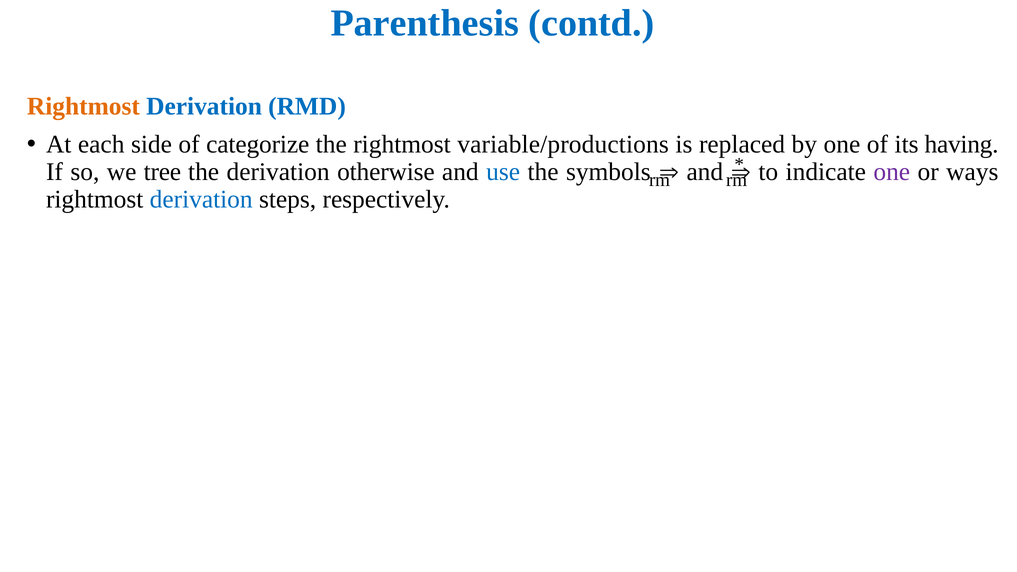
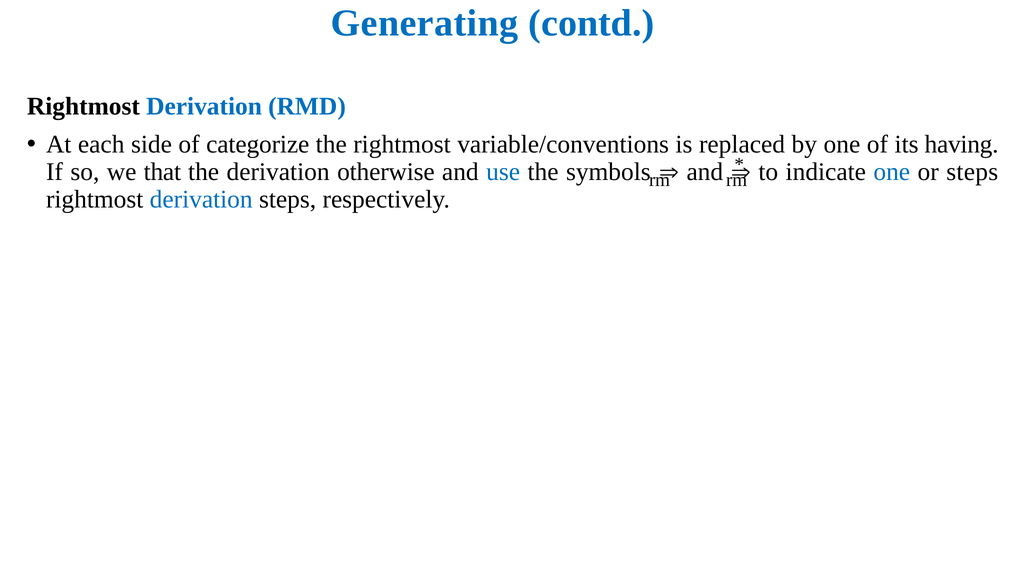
Parenthesis: Parenthesis -> Generating
Rightmost at (83, 106) colour: orange -> black
variable/productions: variable/productions -> variable/conventions
tree: tree -> that
one at (892, 172) colour: purple -> blue
or ways: ways -> steps
